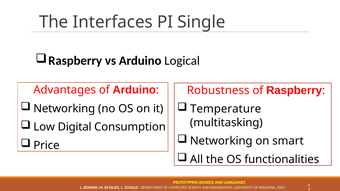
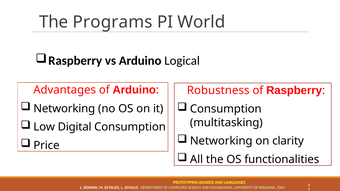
Interfaces: Interfaces -> Programs
Single: Single -> World
Temperature at (226, 109): Temperature -> Consumption
smart: smart -> clarity
